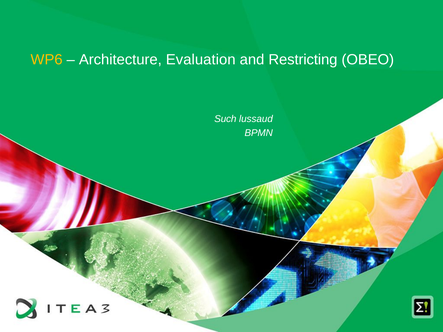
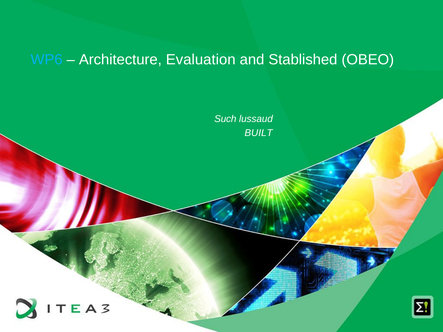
WP6 colour: yellow -> light blue
Restricting: Restricting -> Stablished
BPMN: BPMN -> BUILT
